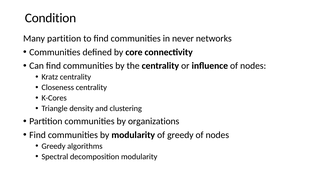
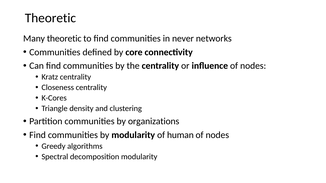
Condition at (50, 18): Condition -> Theoretic
Many partition: partition -> theoretic
of greedy: greedy -> human
